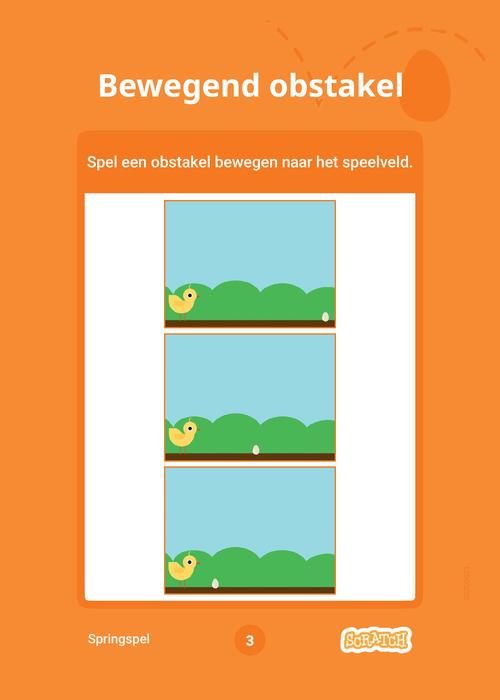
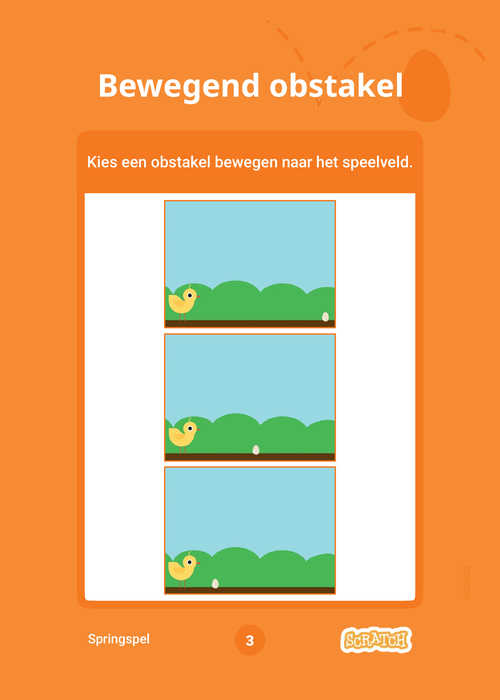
Spel: Spel -> Kies
